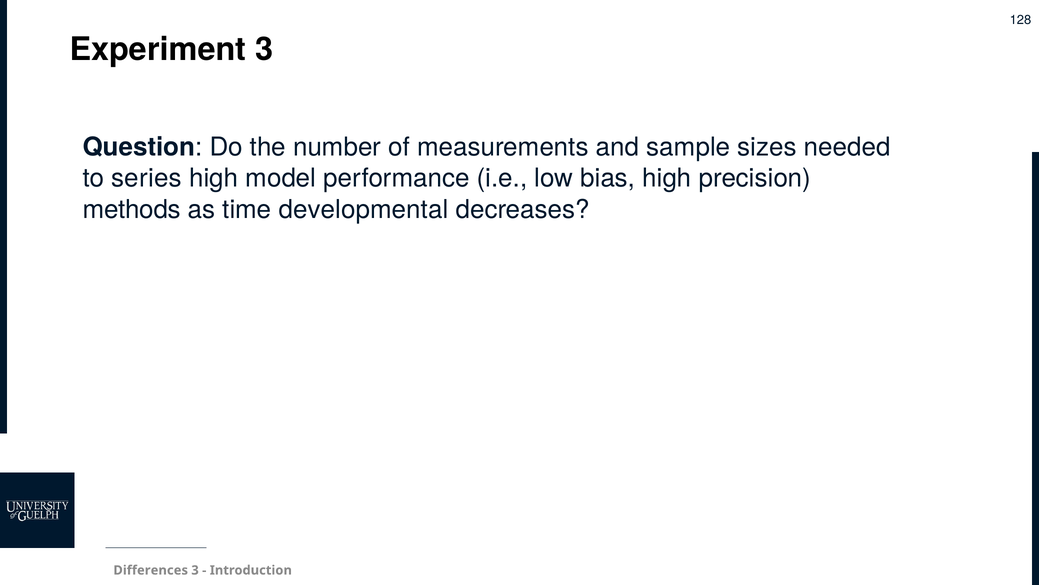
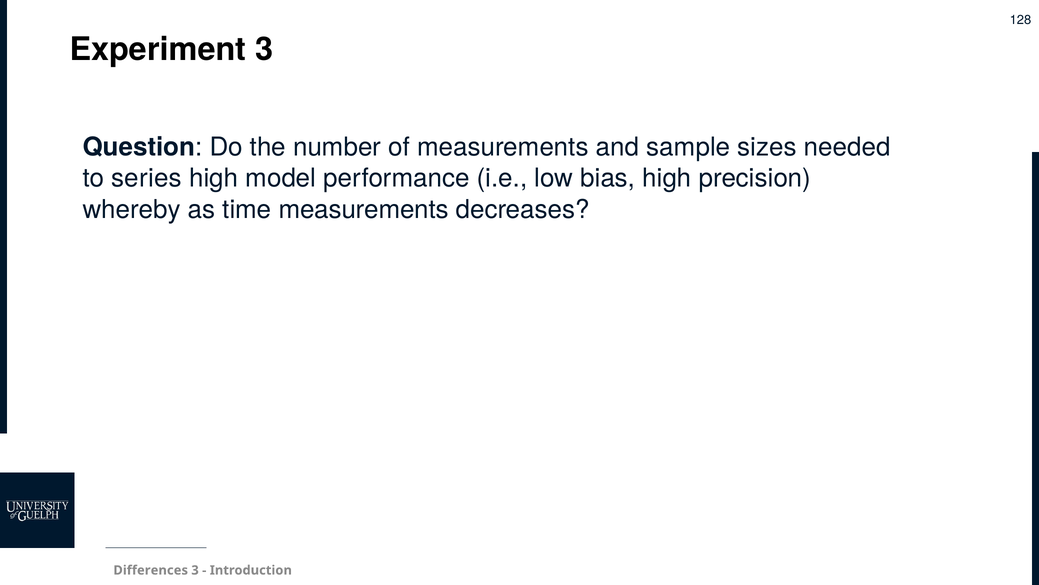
methods: methods -> whereby
time developmental: developmental -> measurements
